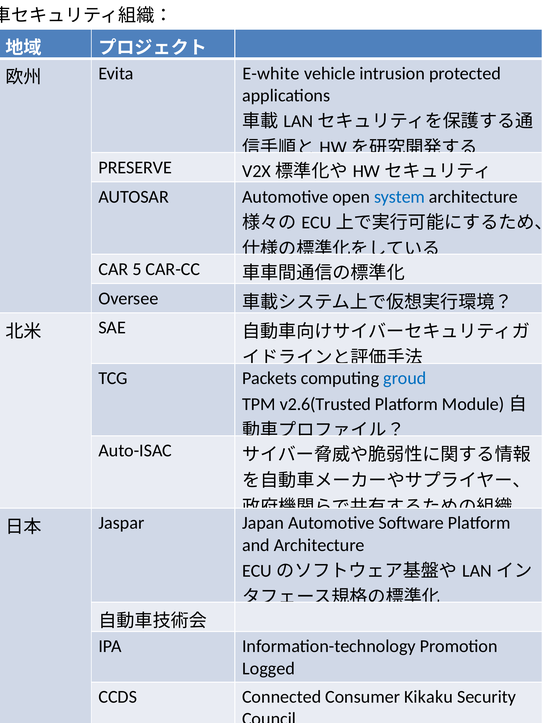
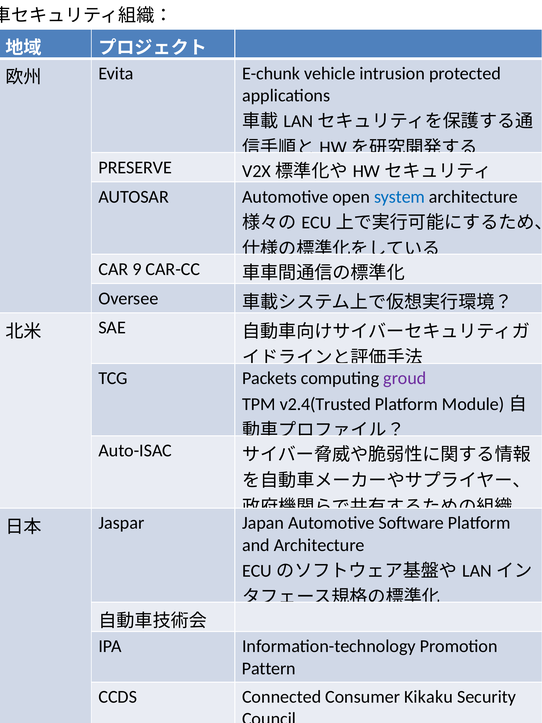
E-white: E-white -> E-chunk
5: 5 -> 9
groud colour: blue -> purple
v2.6(Trusted: v2.6(Trusted -> v2.4(Trusted
Logged: Logged -> Pattern
